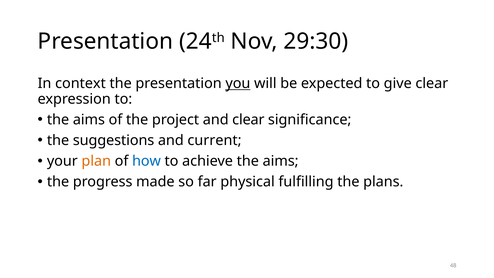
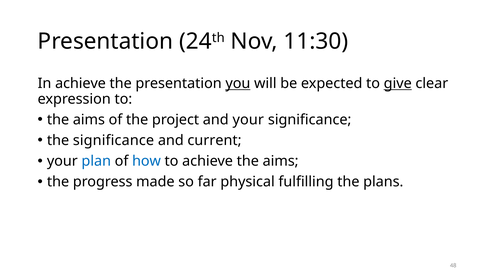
29:30: 29:30 -> 11:30
In context: context -> achieve
give underline: none -> present
and clear: clear -> your
the suggestions: suggestions -> significance
plan colour: orange -> blue
